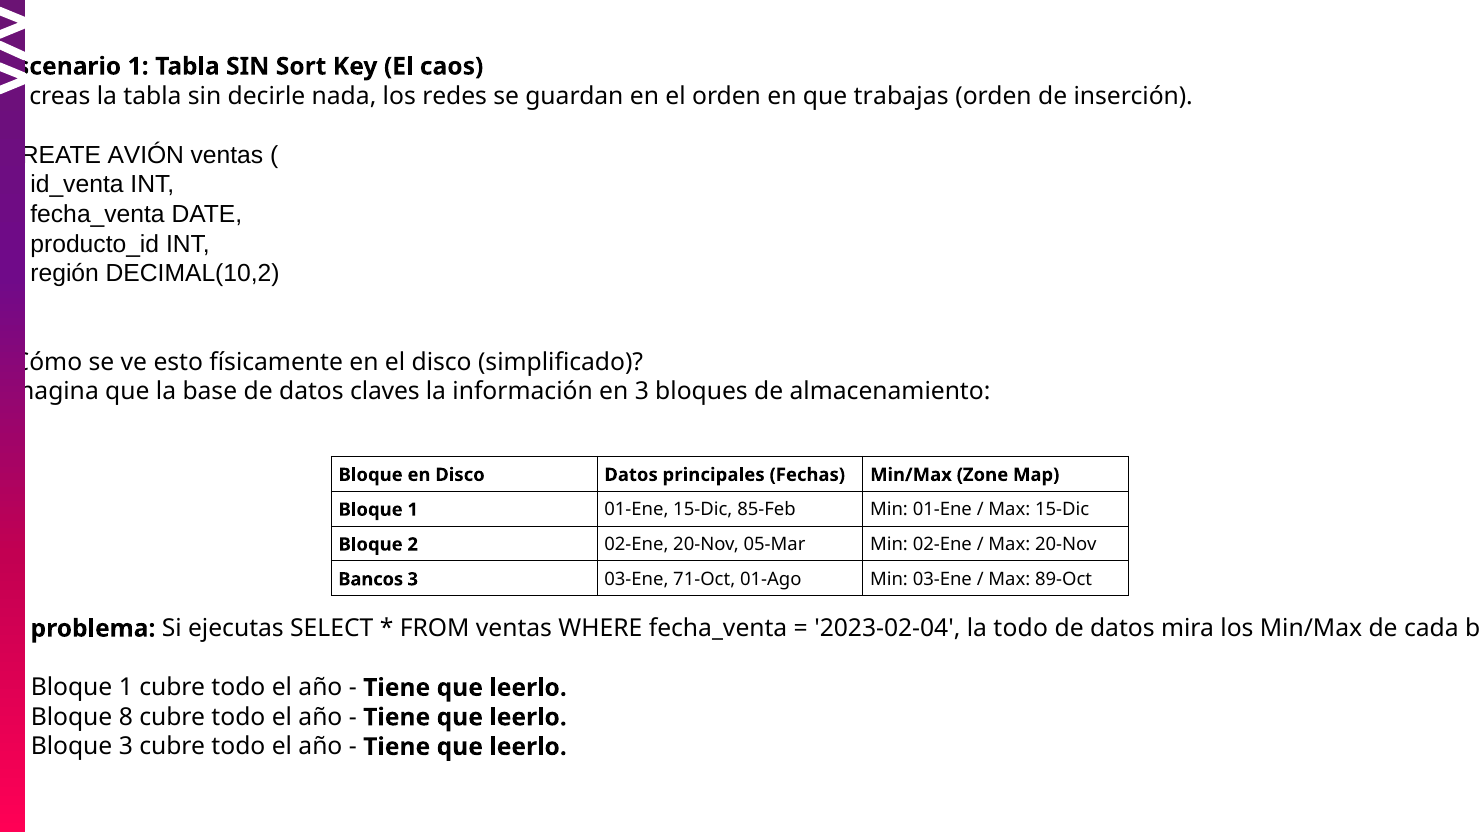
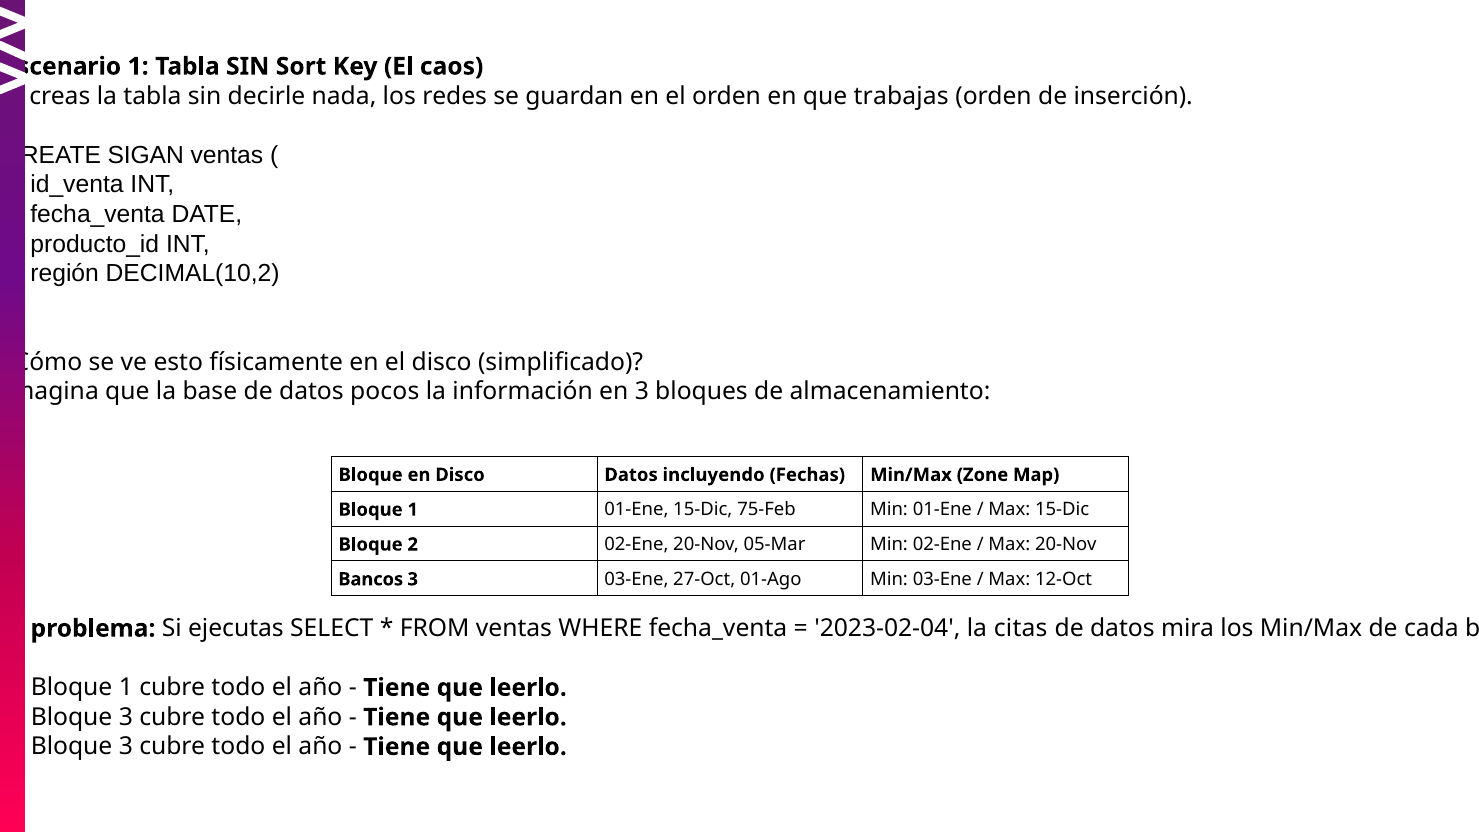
AVIÓN: AVIÓN -> SIGAN
claves: claves -> pocos
principales: principales -> incluyendo
85-Feb: 85-Feb -> 75-Feb
71-Oct: 71-Oct -> 27-Oct
89-Oct: 89-Oct -> 12-Oct
la todo: todo -> citas
8 at (126, 717): 8 -> 3
